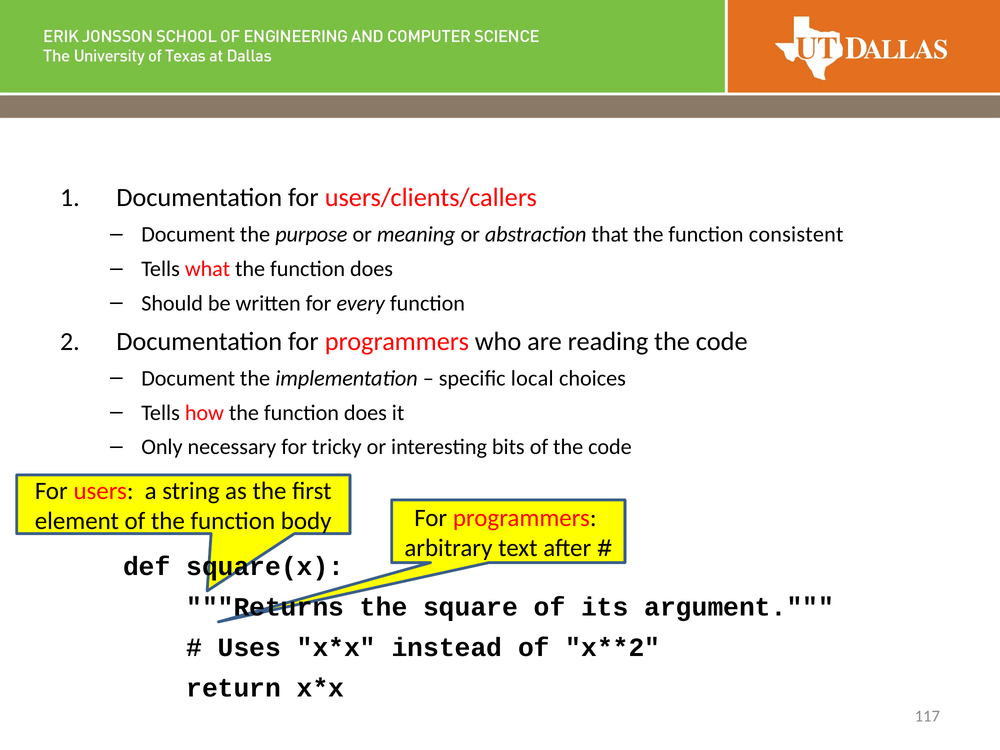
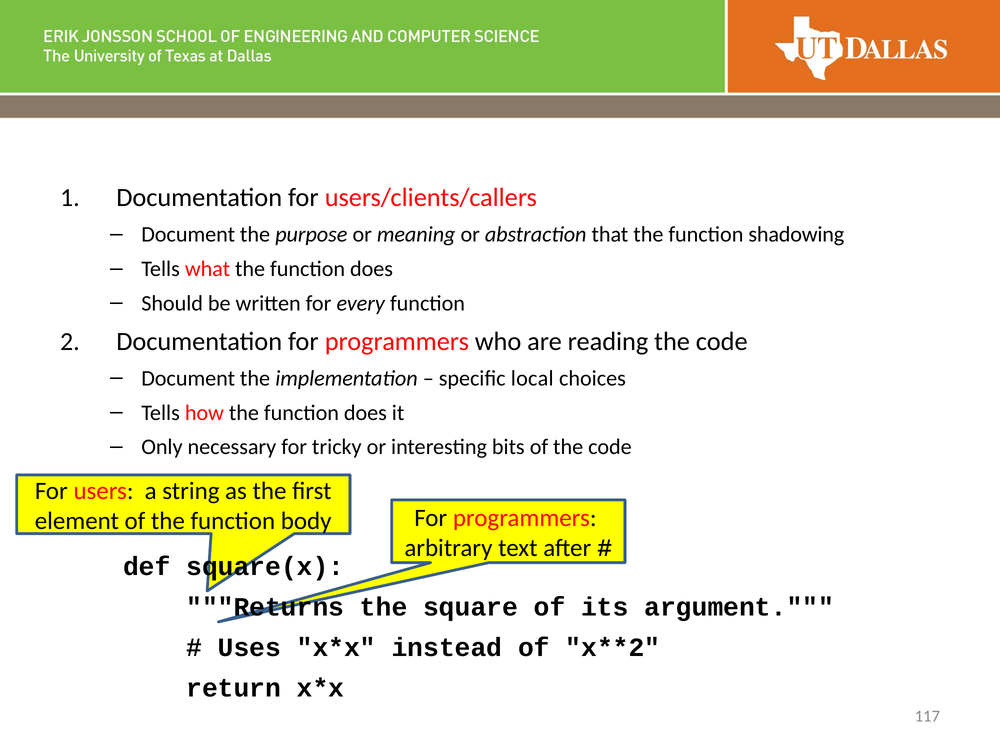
consistent: consistent -> shadowing
